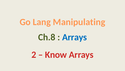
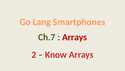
Manipulating: Manipulating -> Smartphones
Ch.8: Ch.8 -> Ch.7
Arrays at (75, 37) colour: blue -> red
